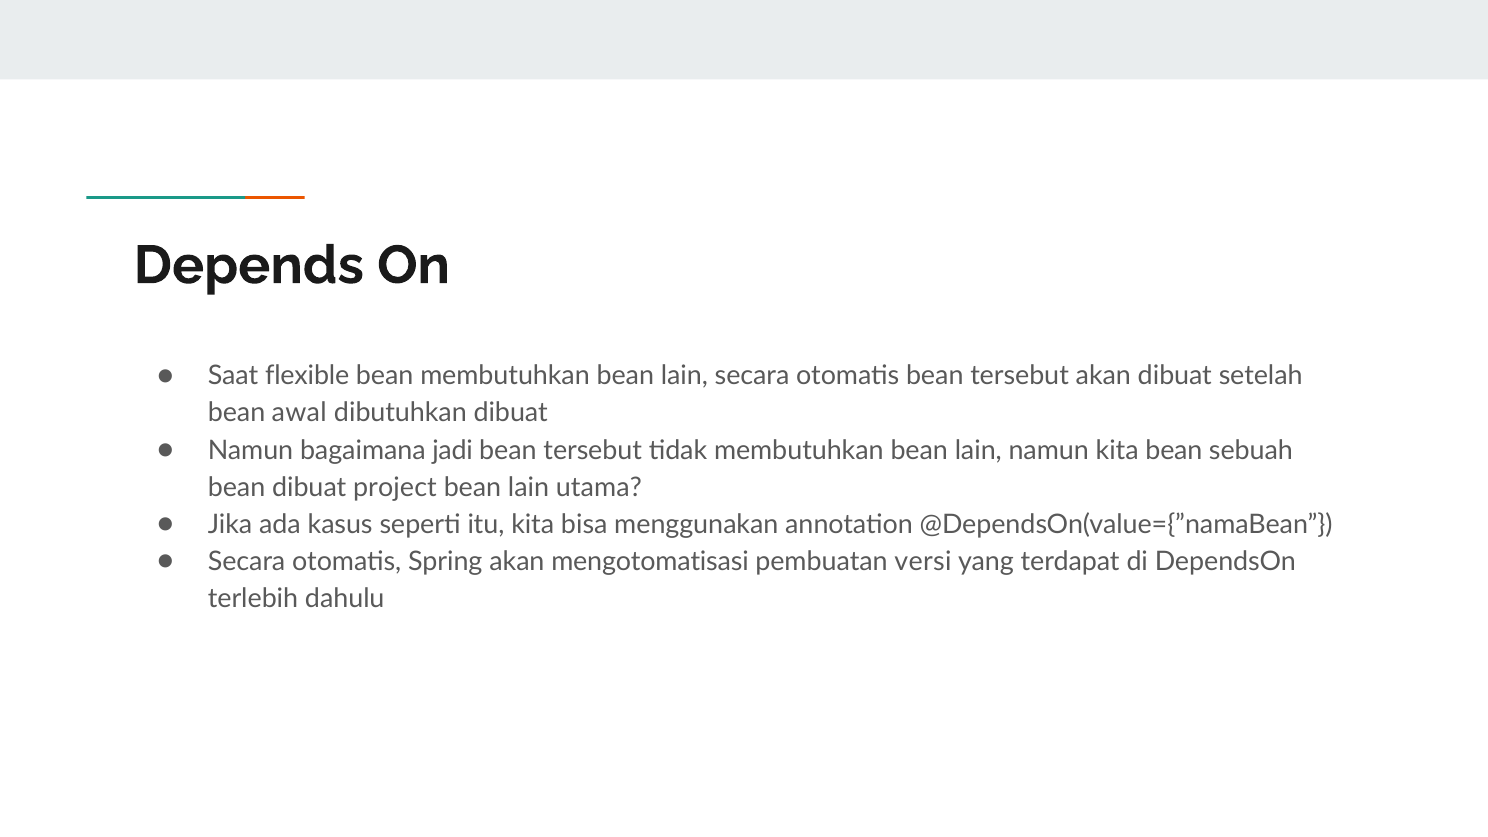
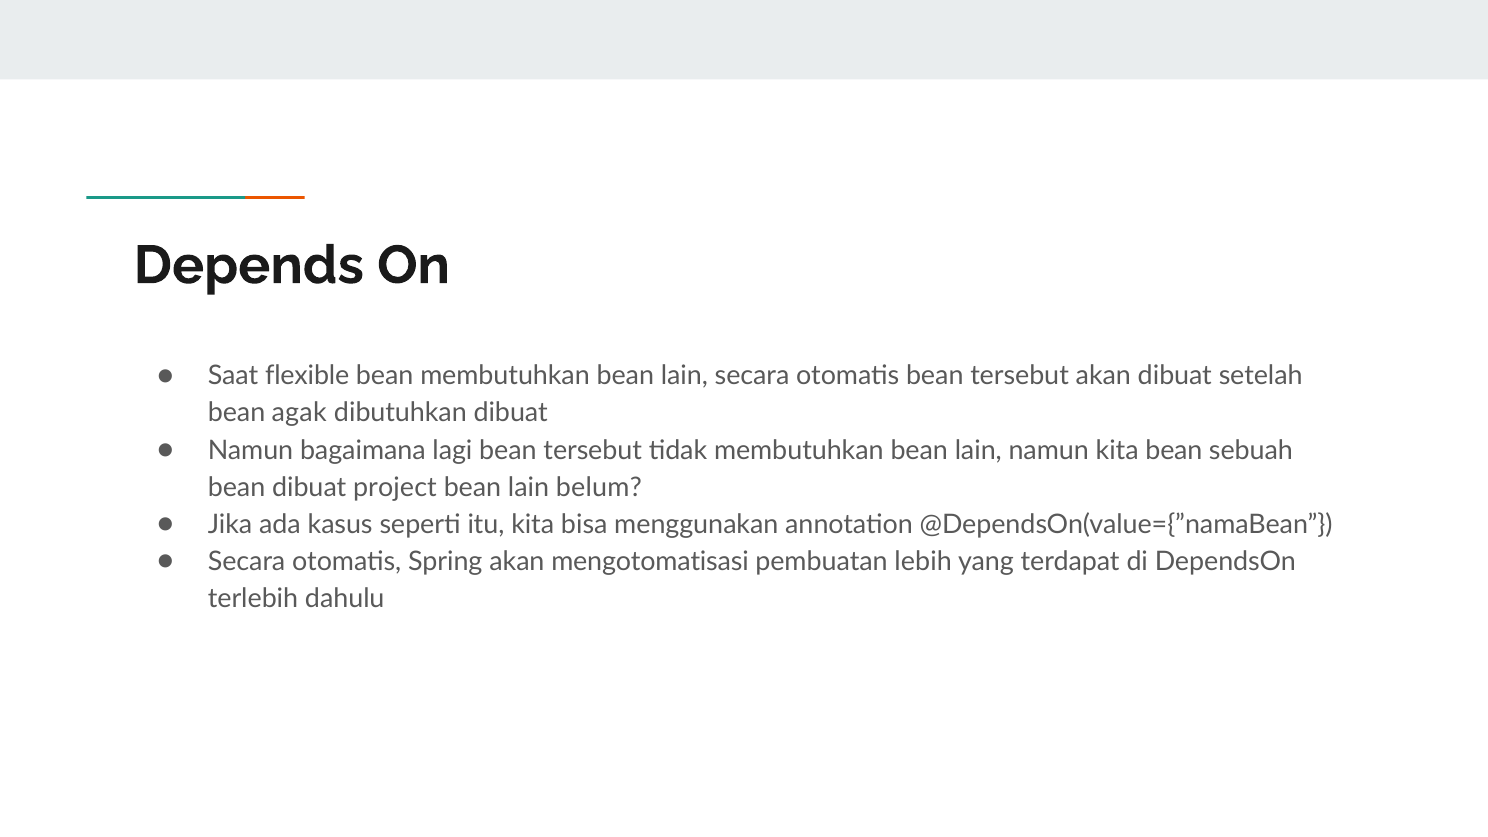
awal: awal -> agak
jadi: jadi -> lagi
utama: utama -> belum
versi: versi -> lebih
